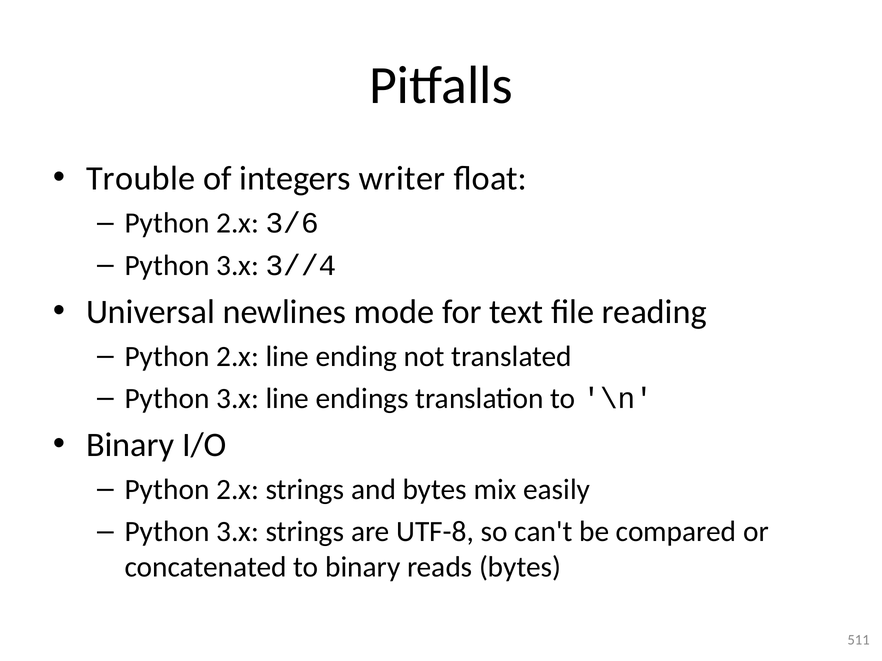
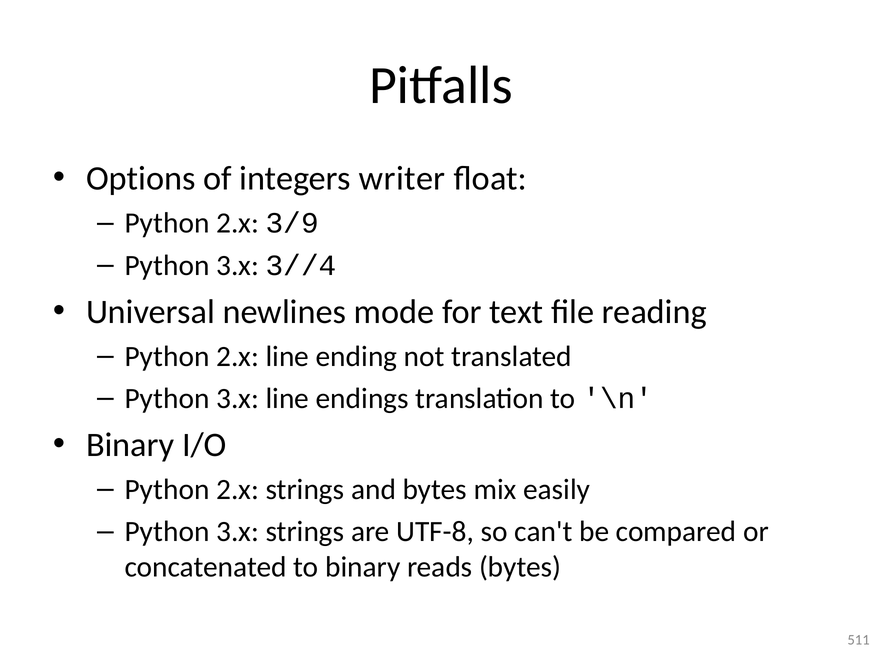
Trouble: Trouble -> Options
3/6: 3/6 -> 3/9
